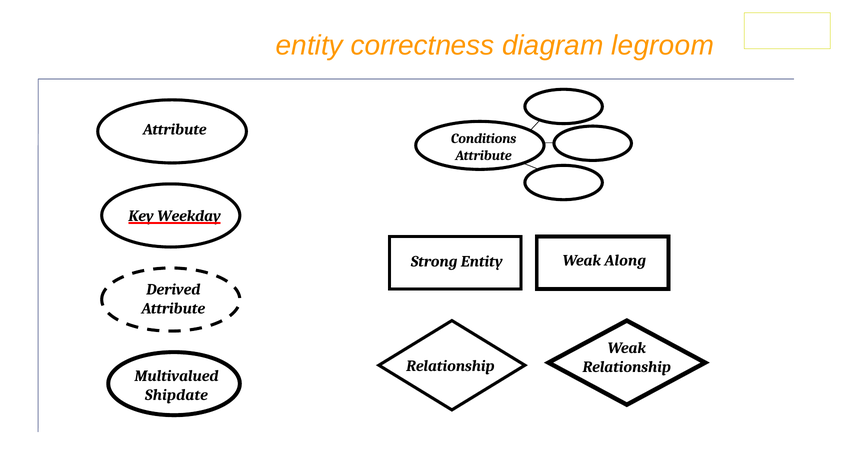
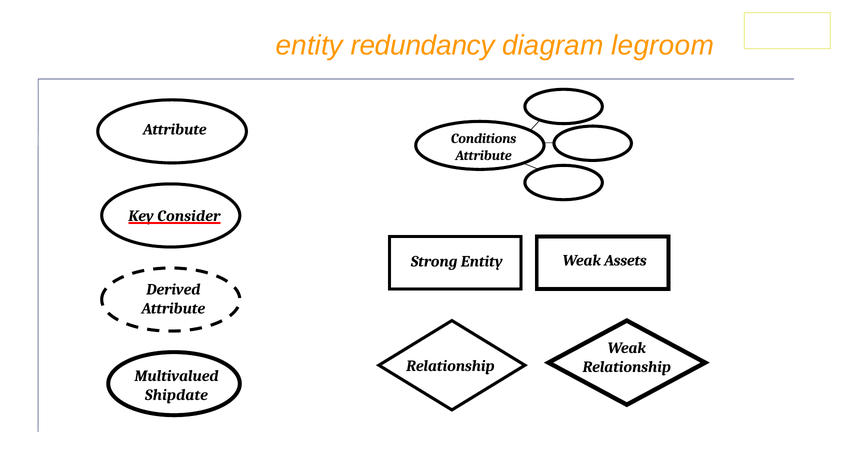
correctness: correctness -> redundancy
Weekday: Weekday -> Consider
Along: Along -> Assets
